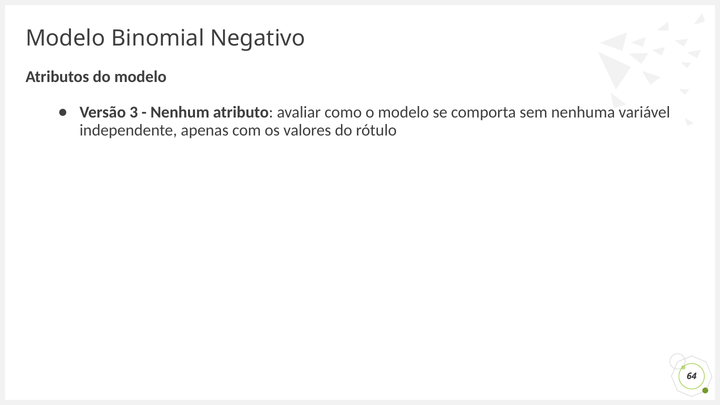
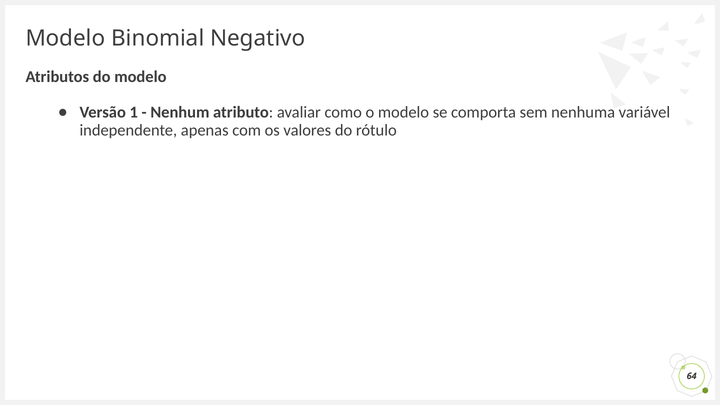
3: 3 -> 1
